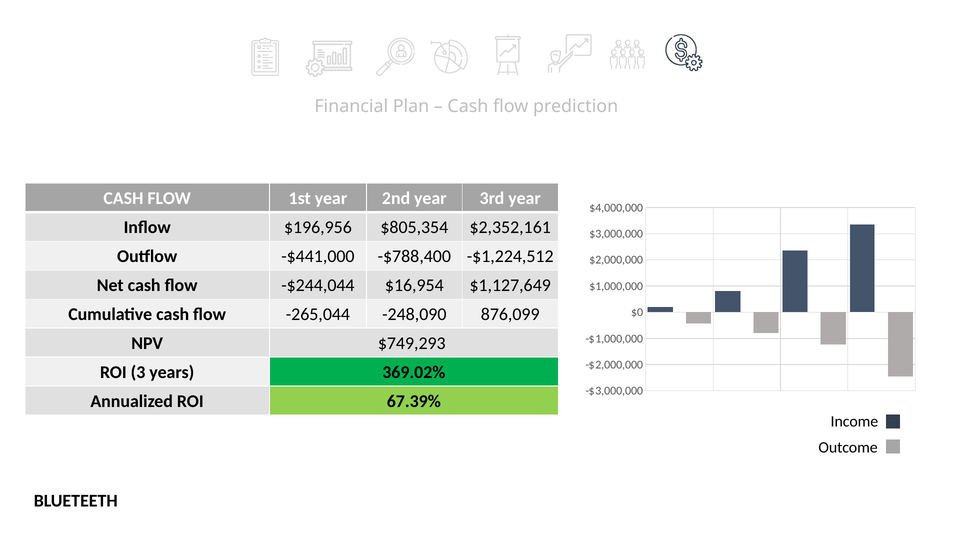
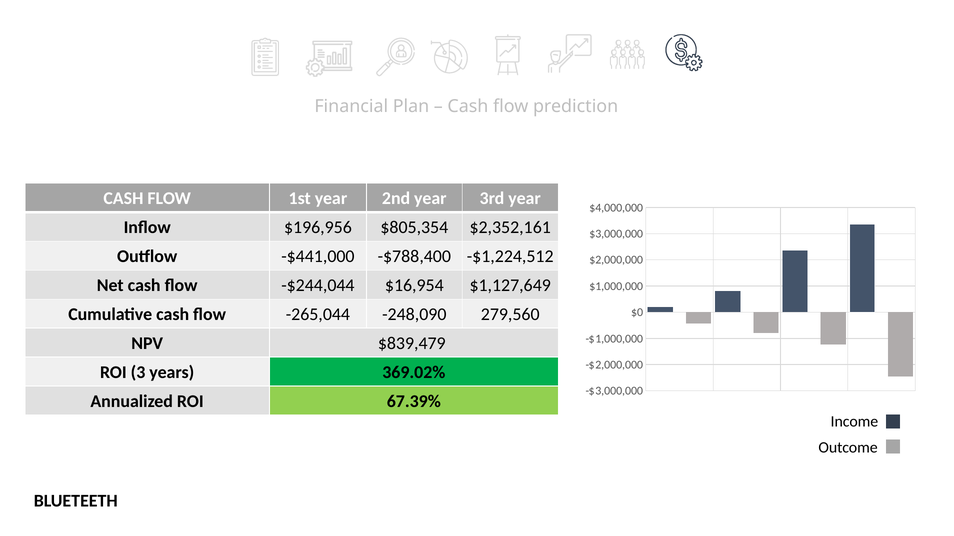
876,099: 876,099 -> 279,560
$749,293: $749,293 -> $839,479
